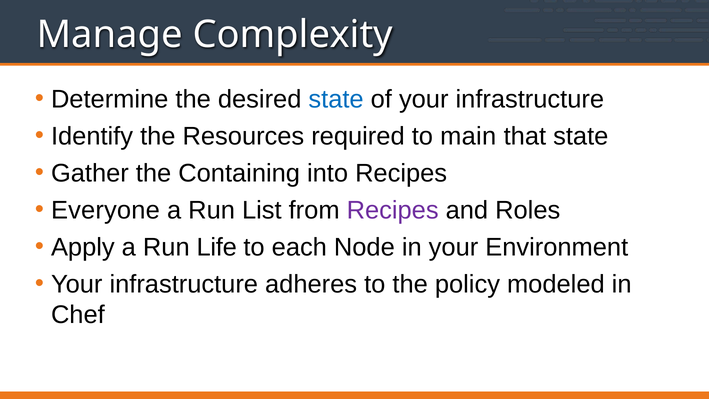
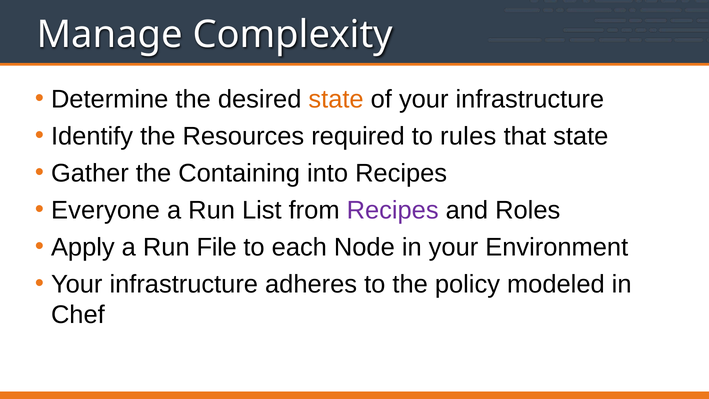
state at (336, 99) colour: blue -> orange
main: main -> rules
Life: Life -> File
